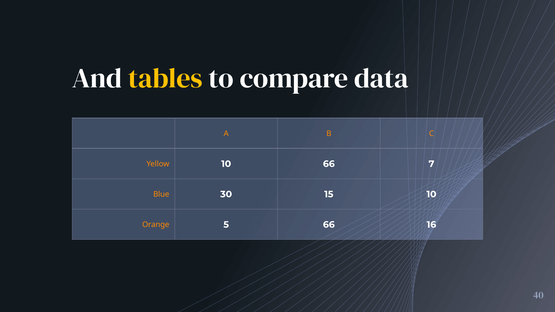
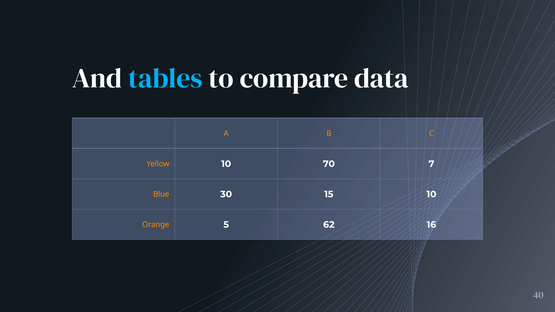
tables colour: yellow -> light blue
10 66: 66 -> 70
5 66: 66 -> 62
